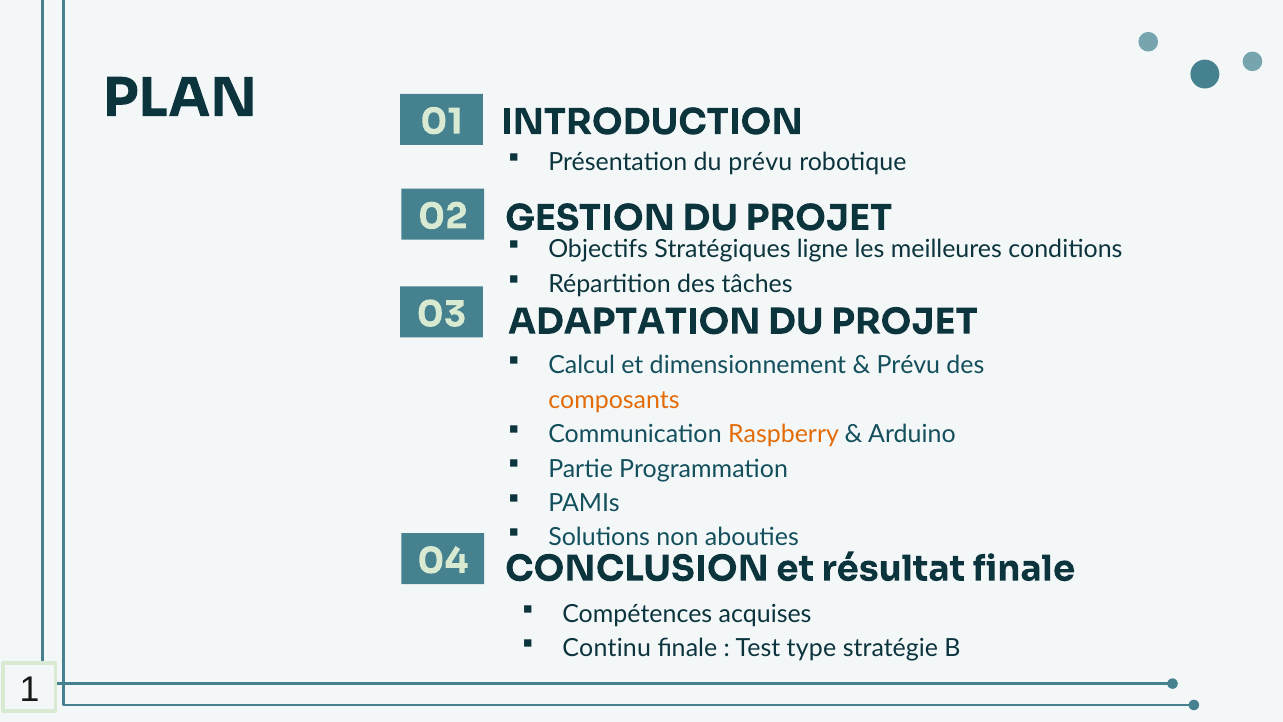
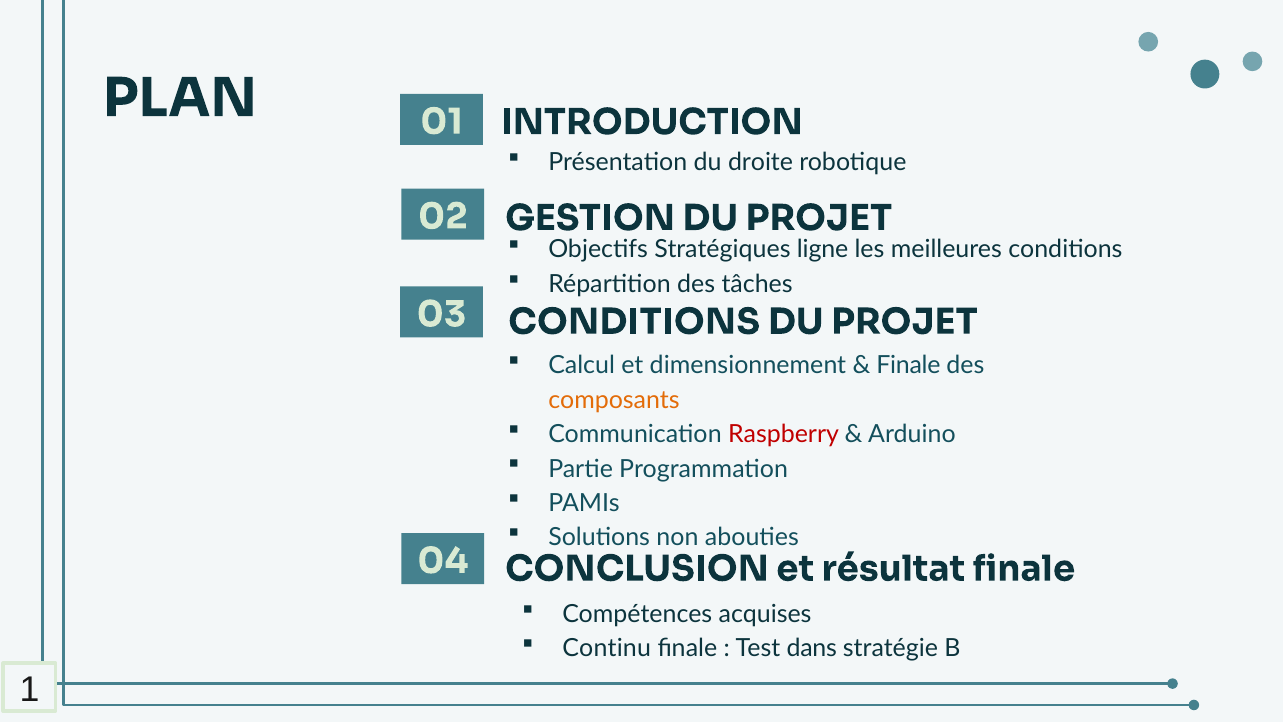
du prévu: prévu -> droite
ADAPTATION at (634, 322): ADAPTATION -> CONDITIONS
Prévu at (908, 365): Prévu -> Finale
Raspberry colour: orange -> red
type: type -> dans
